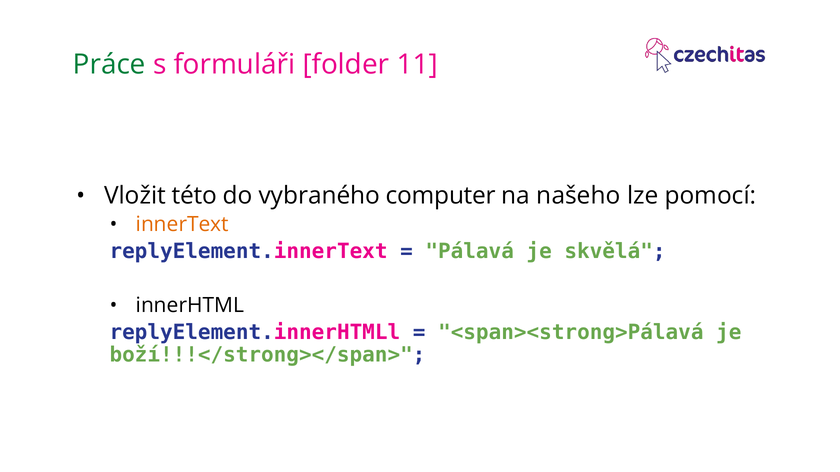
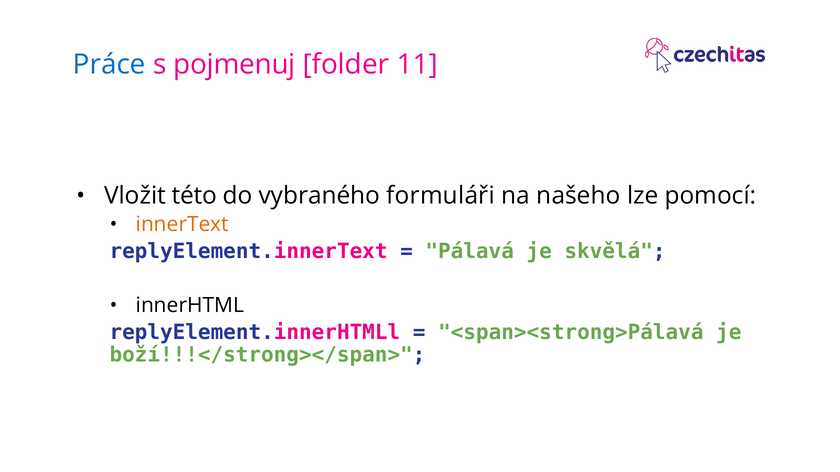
Práce colour: green -> blue
formuláři: formuláři -> pojmenuj
computer: computer -> formuláři
